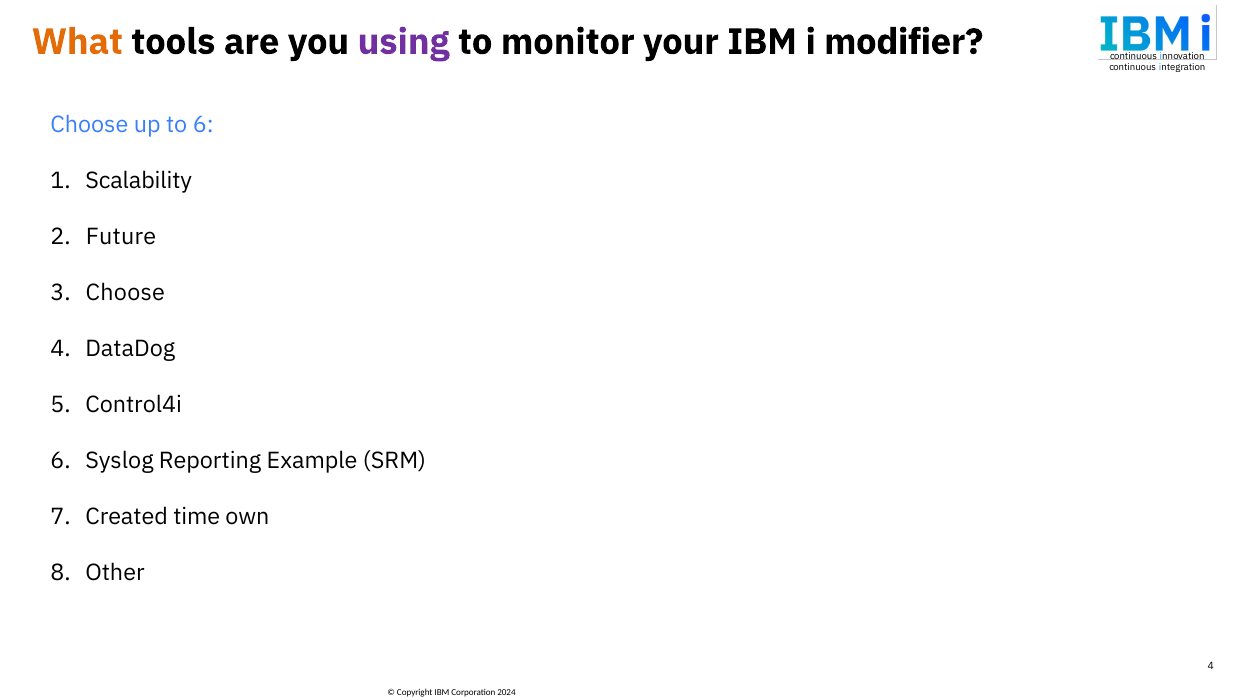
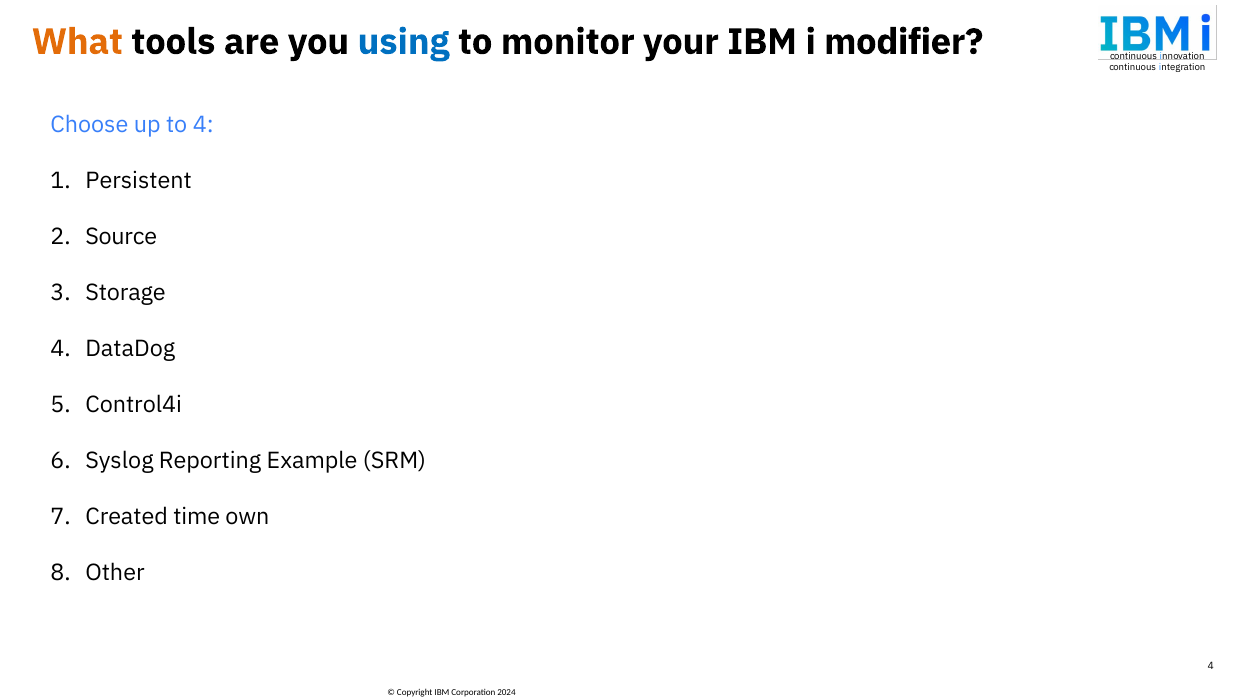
using colour: purple -> blue
to 6: 6 -> 4
Scalability: Scalability -> Persistent
Future: Future -> Source
3 Choose: Choose -> Storage
